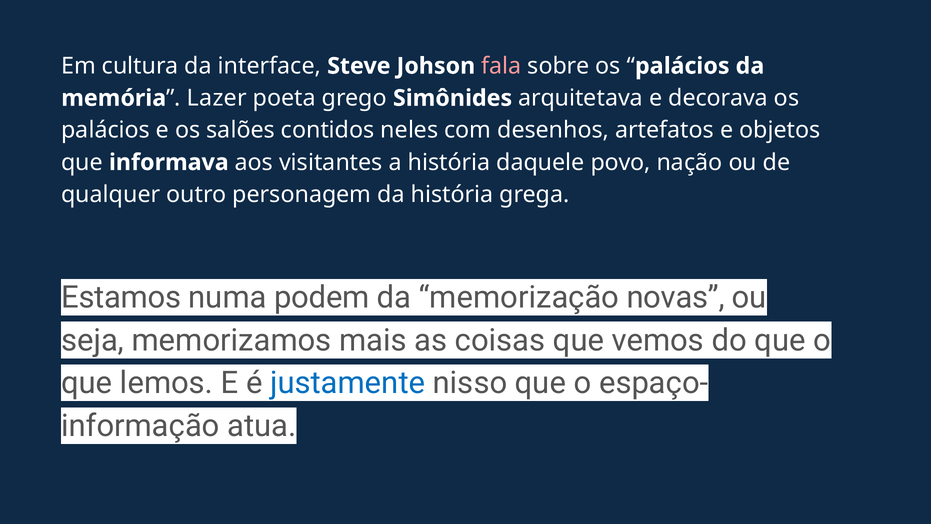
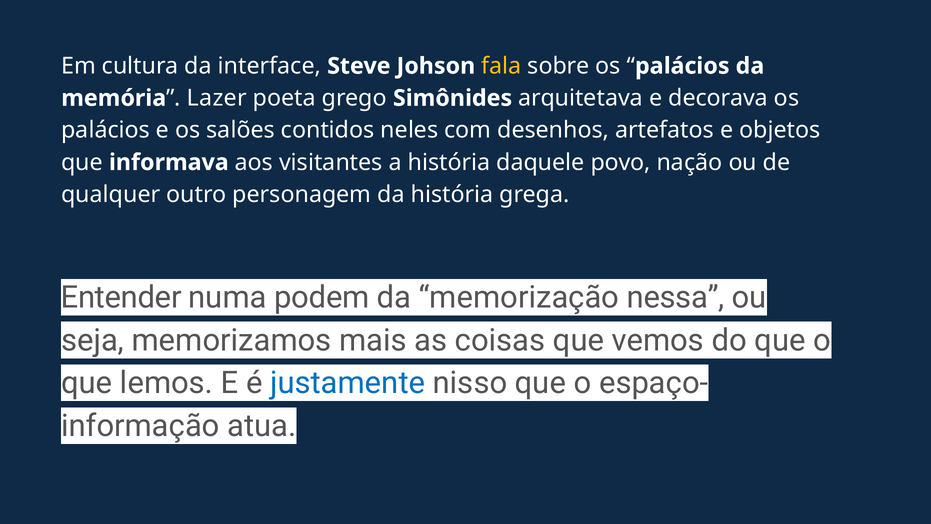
fala colour: pink -> yellow
Estamos: Estamos -> Entender
novas: novas -> nessa
